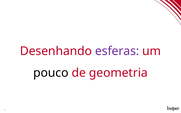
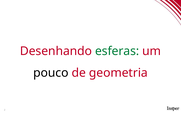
esferas colour: purple -> green
